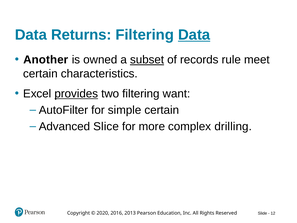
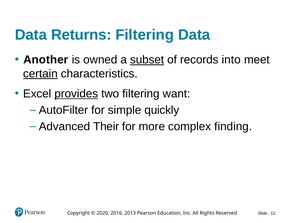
Data at (194, 35) underline: present -> none
rule: rule -> into
certain at (40, 74) underline: none -> present
simple certain: certain -> quickly
Slice: Slice -> Their
drilling: drilling -> finding
